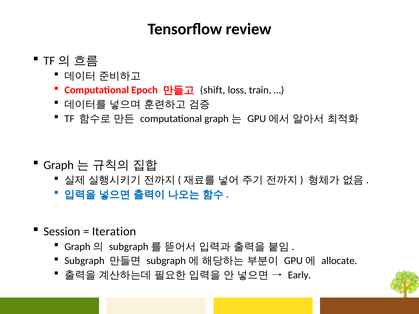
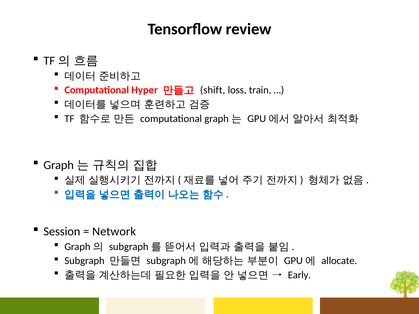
Epoch: Epoch -> Hyper
Iteration: Iteration -> Network
